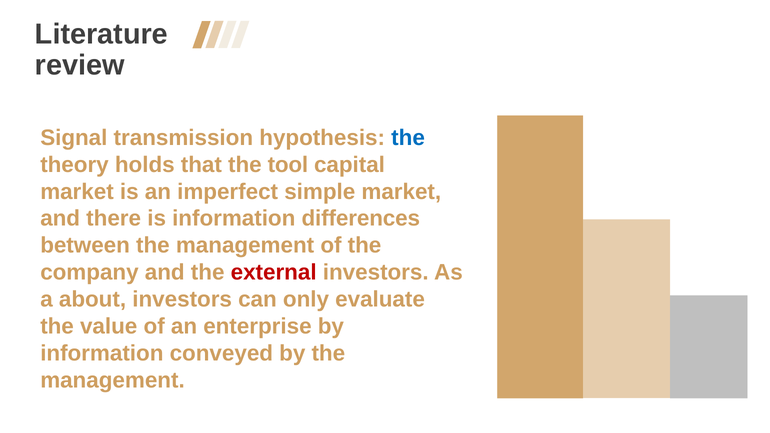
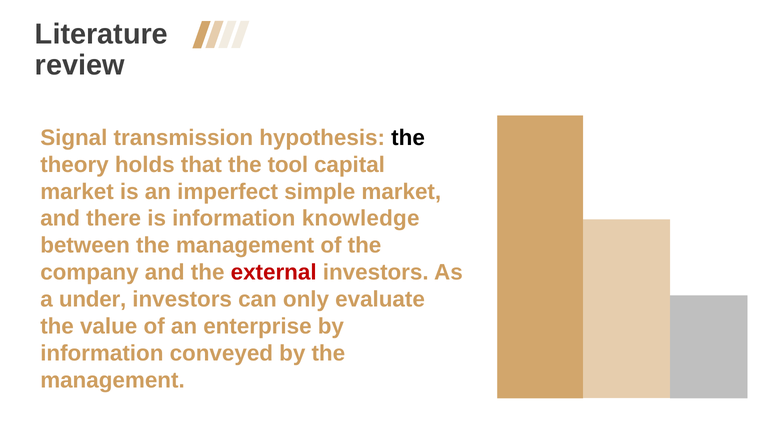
the at (408, 138) colour: blue -> black
differences: differences -> knowledge
about: about -> under
